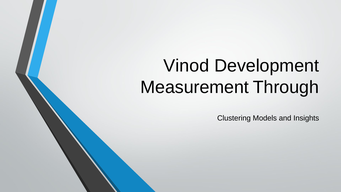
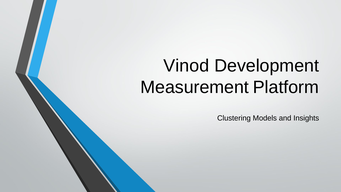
Through: Through -> Platform
